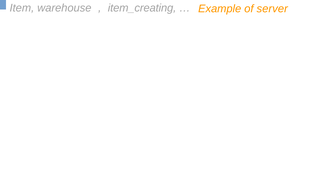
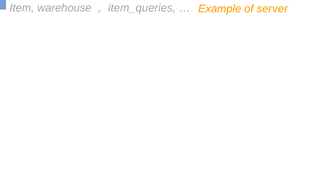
item_creating: item_creating -> item_queries
